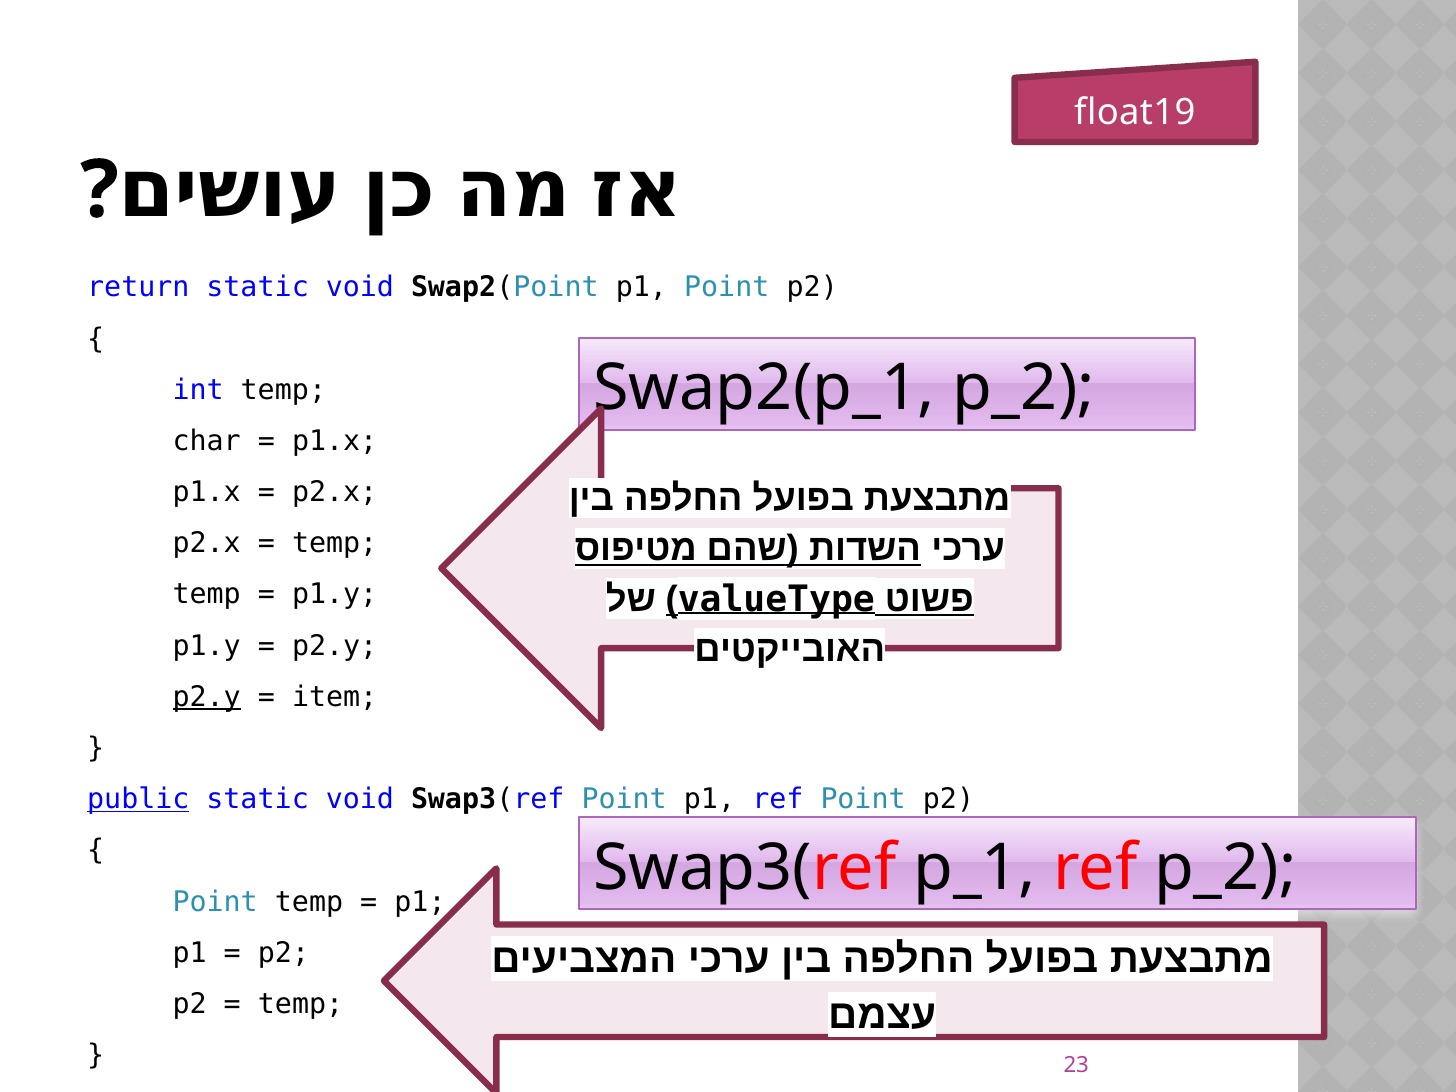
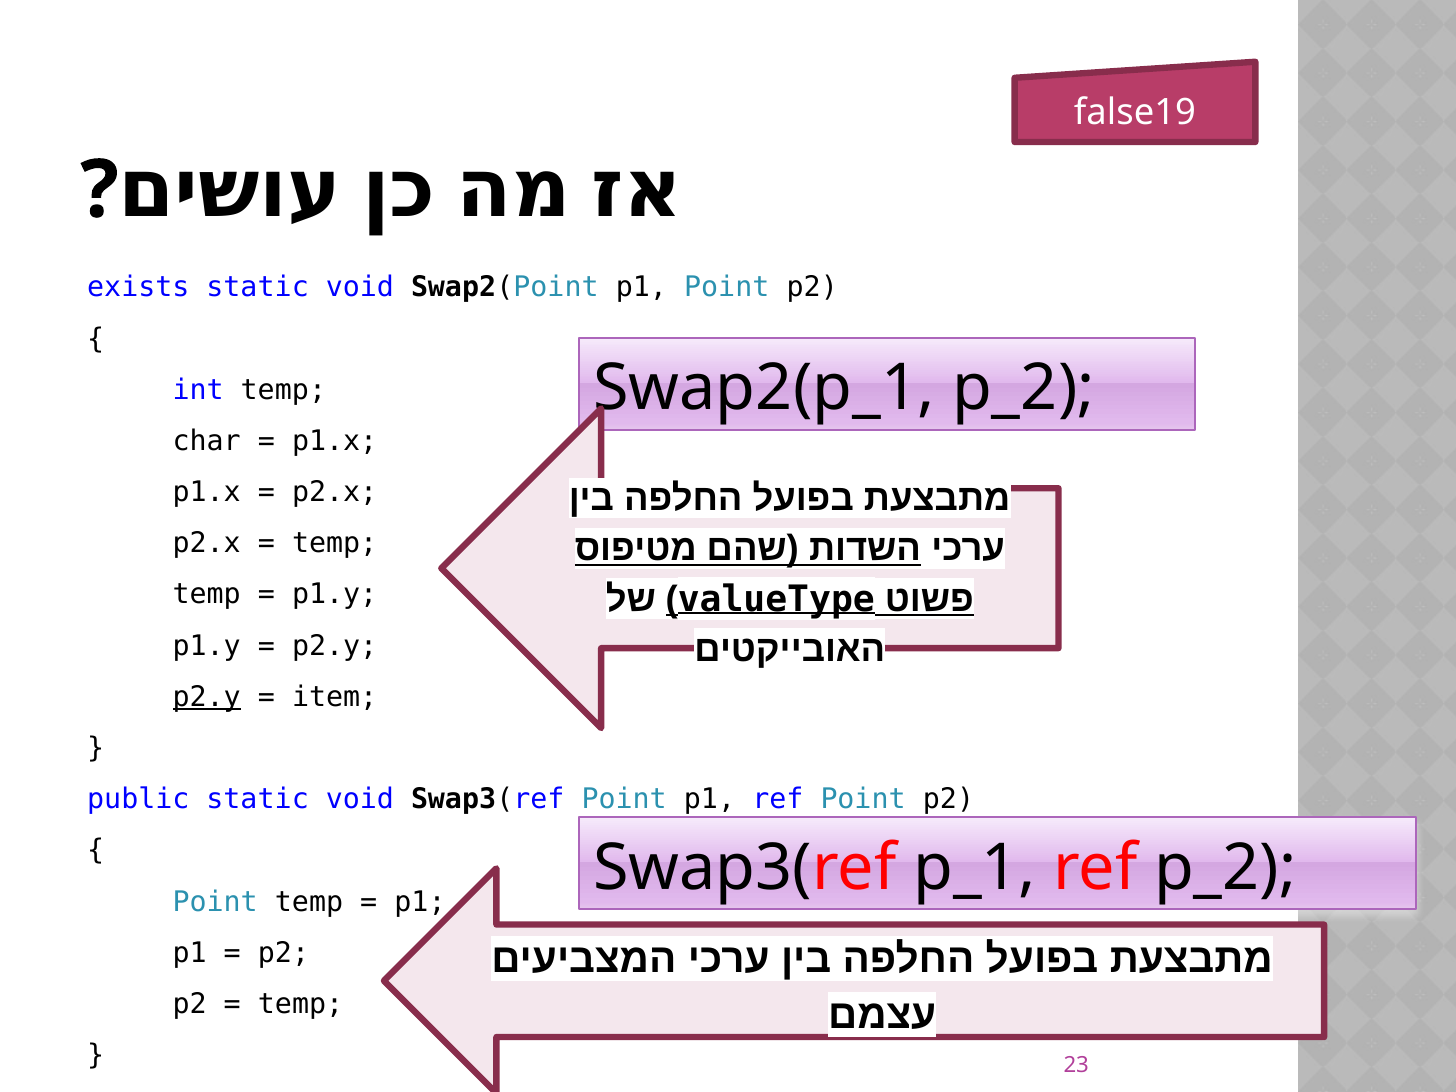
float19: float19 -> false19
return: return -> exists
public underline: present -> none
